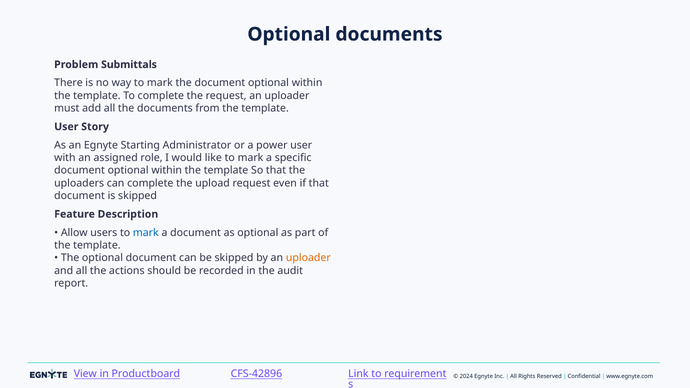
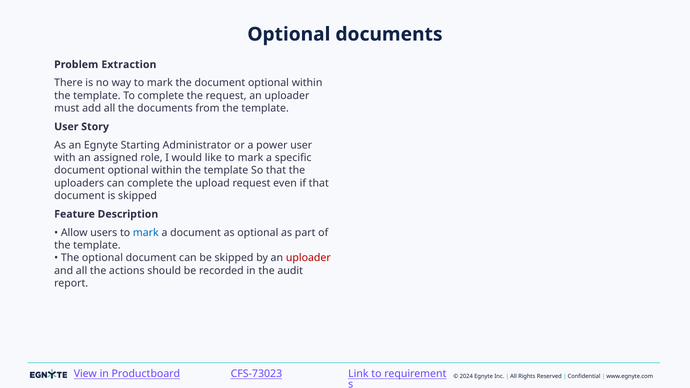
Submittals: Submittals -> Extraction
uploader at (308, 258) colour: orange -> red
CFS-42896: CFS-42896 -> CFS-73023
